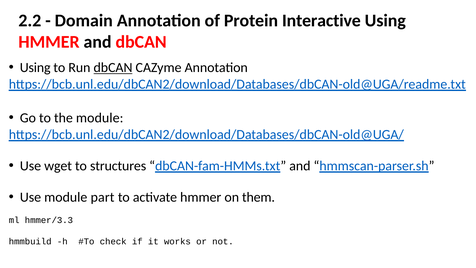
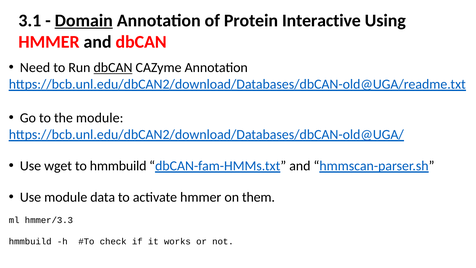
2.2: 2.2 -> 3.1
Domain underline: none -> present
Using at (35, 68): Using -> Need
to structures: structures -> hmmbuild
part: part -> data
